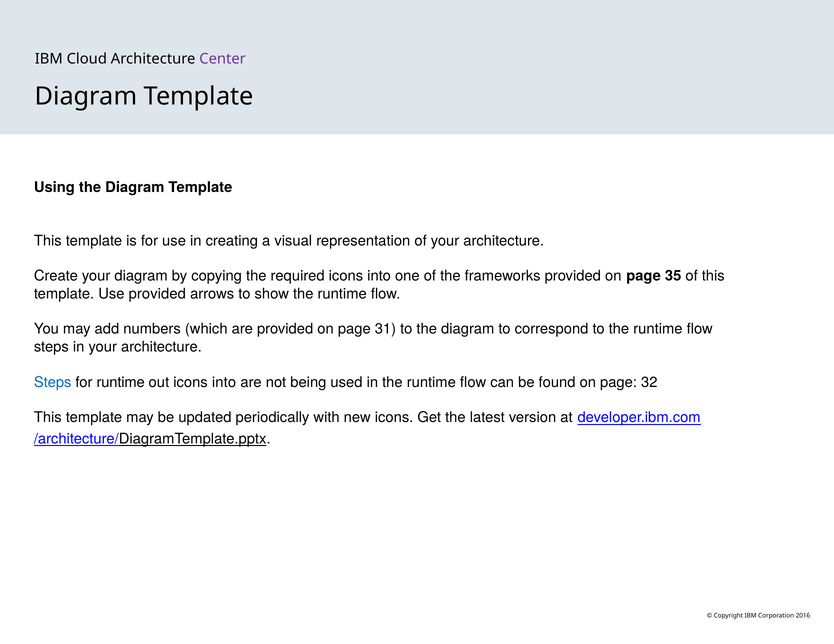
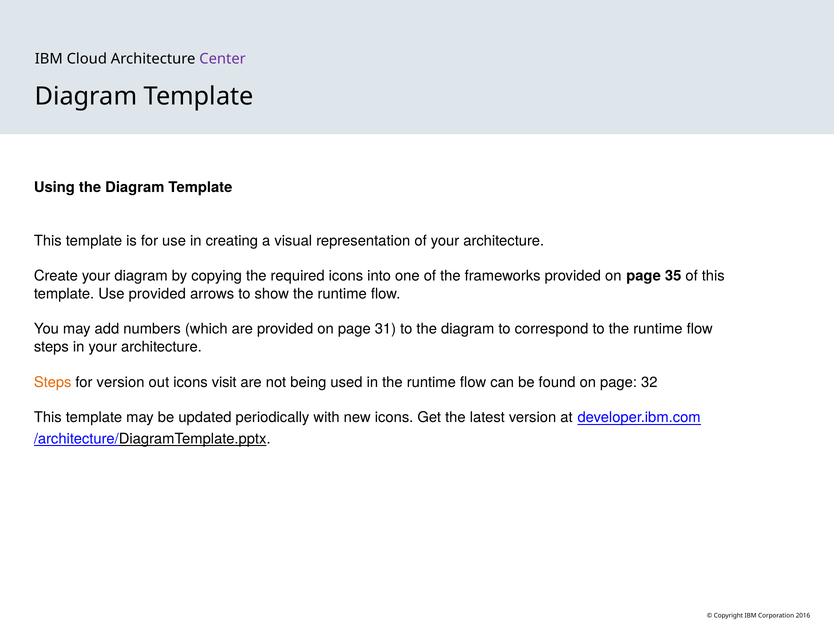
Steps at (53, 382) colour: blue -> orange
for runtime: runtime -> version
out icons into: into -> visit
